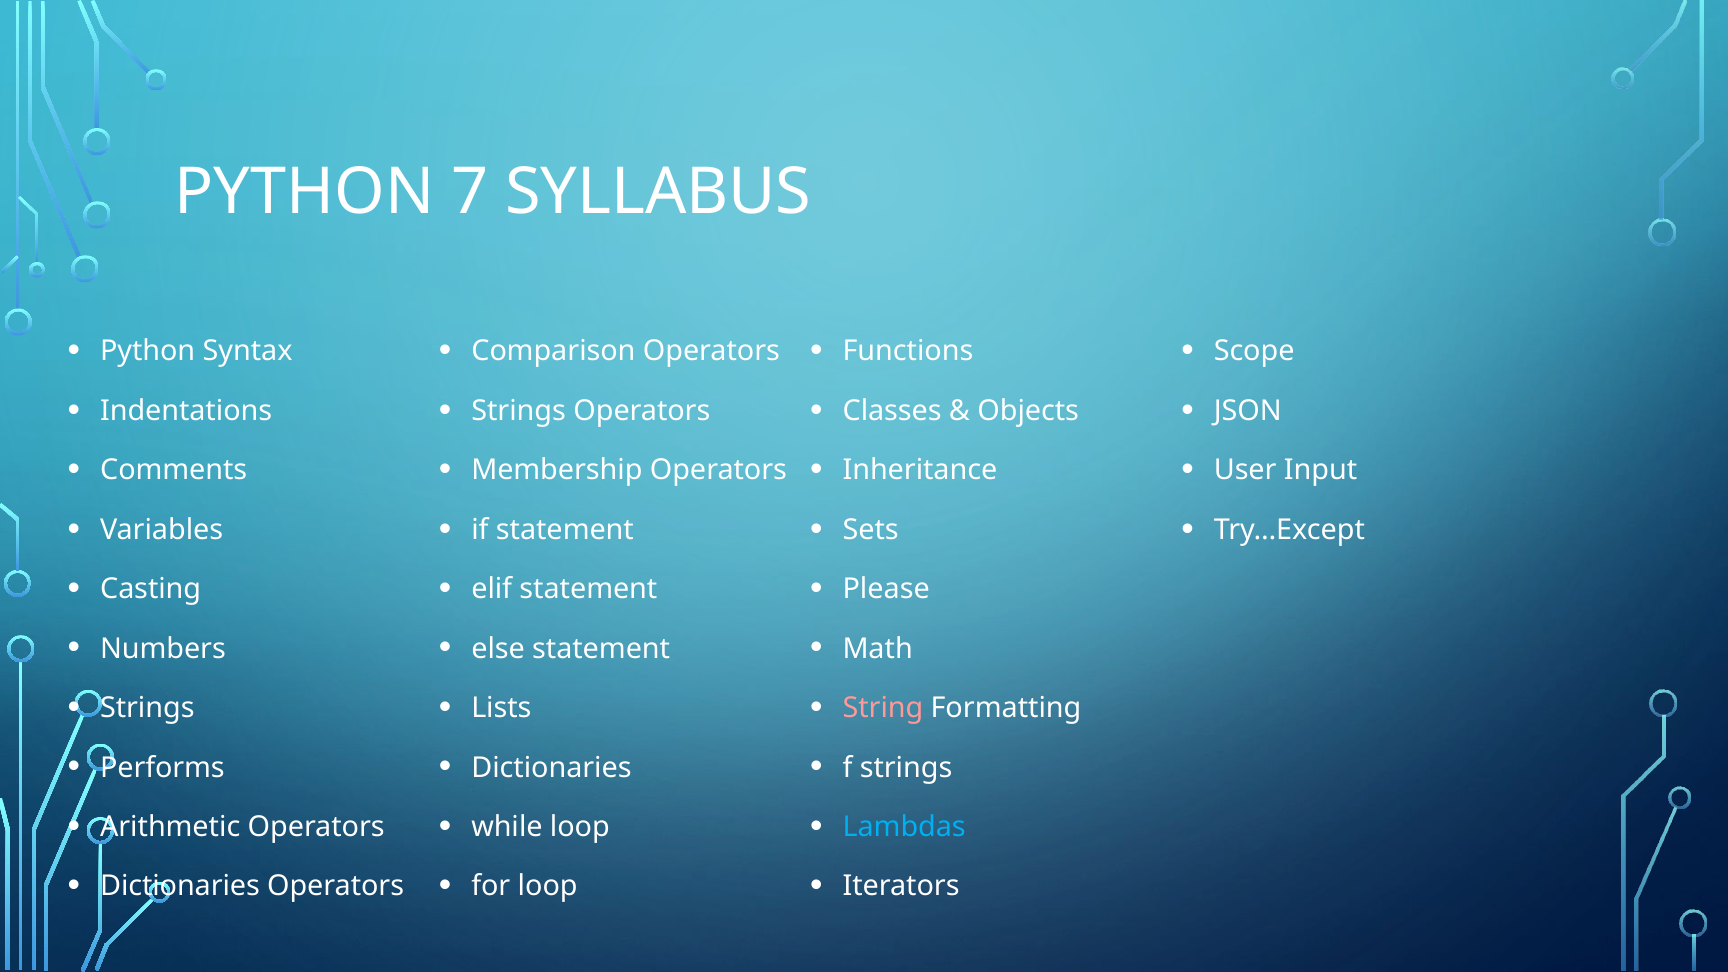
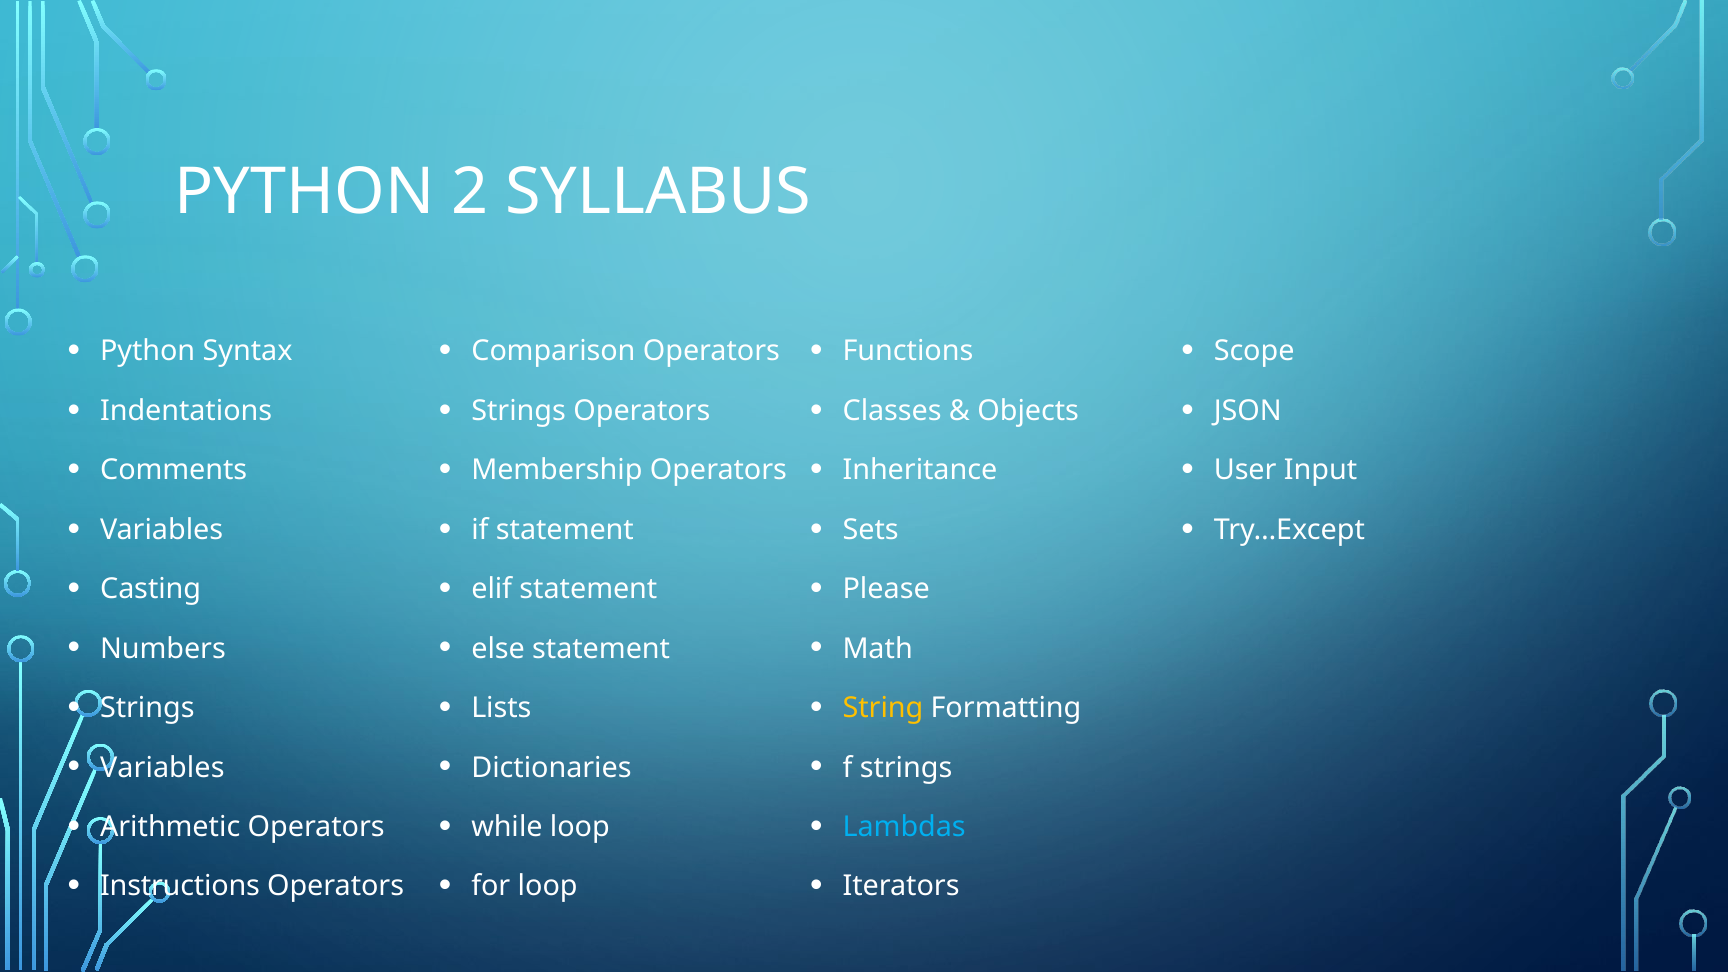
7: 7 -> 2
String colour: pink -> yellow
Performs at (162, 768): Performs -> Variables
Dictionaries at (180, 886): Dictionaries -> Instructions
